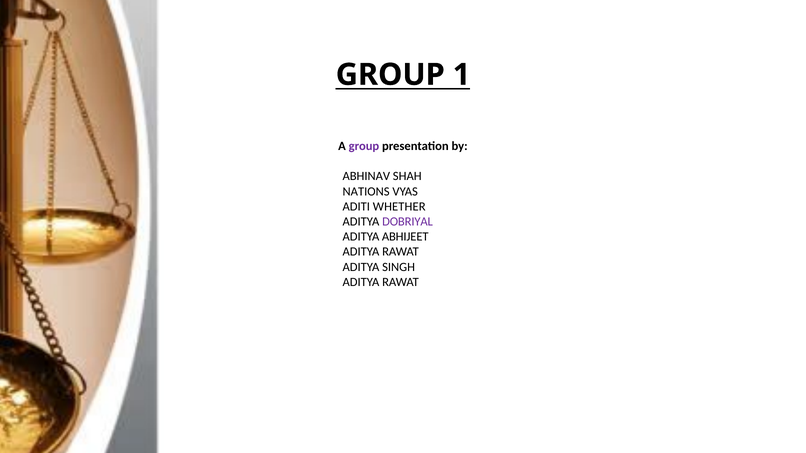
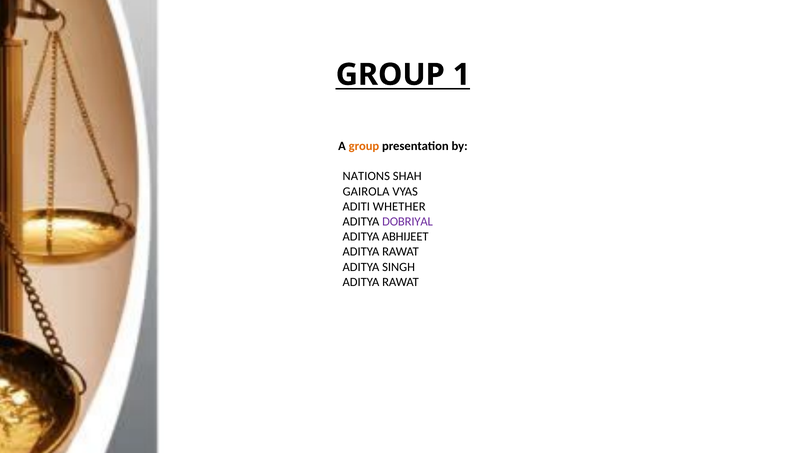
group at (364, 146) colour: purple -> orange
ABHINAV: ABHINAV -> NATIONS
NATIONS: NATIONS -> GAIROLA
